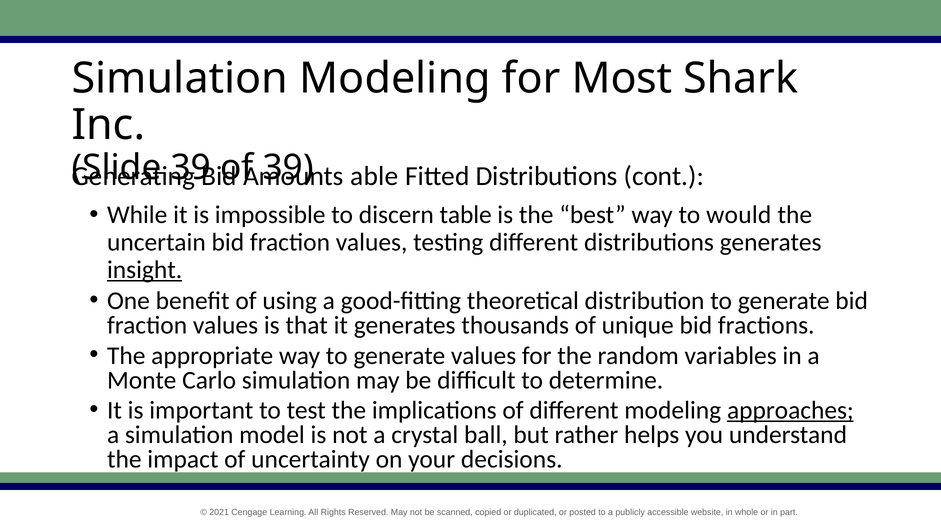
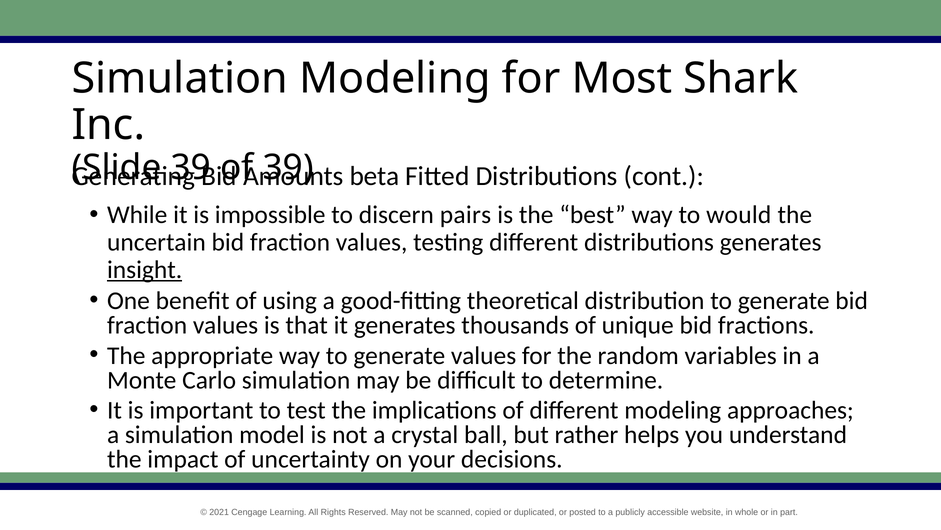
able: able -> beta
table: table -> pairs
approaches underline: present -> none
